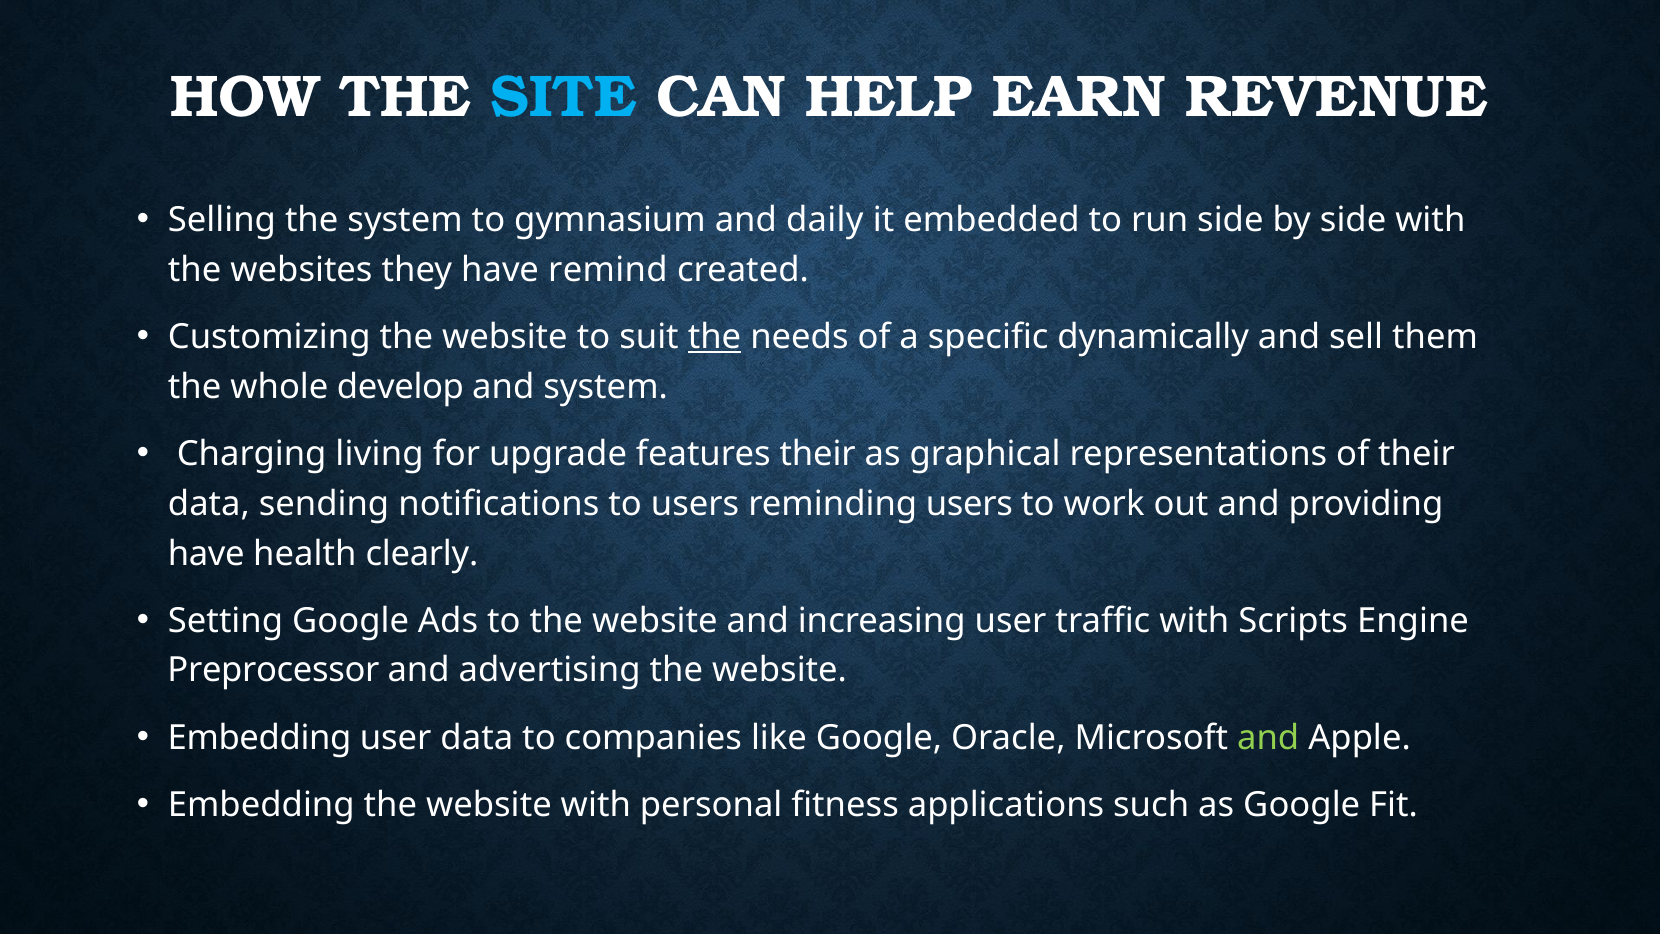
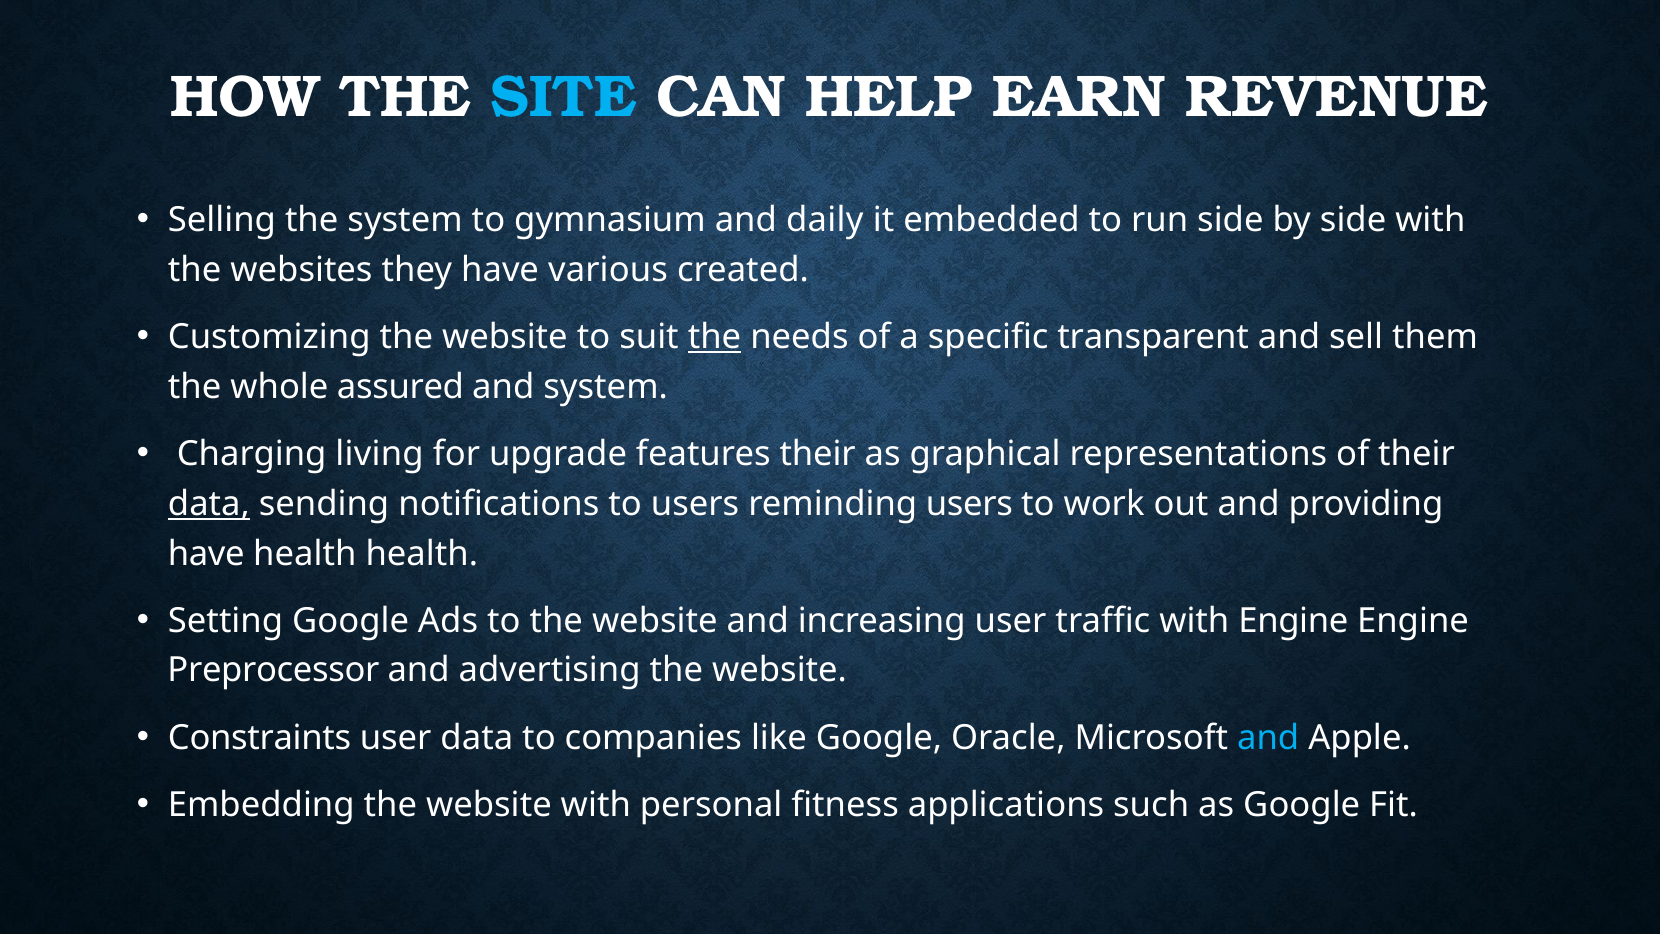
remind: remind -> various
dynamically: dynamically -> transparent
develop: develop -> assured
data at (209, 504) underline: none -> present
health clearly: clearly -> health
with Scripts: Scripts -> Engine
Embedding at (260, 737): Embedding -> Constraints
and at (1268, 737) colour: light green -> light blue
